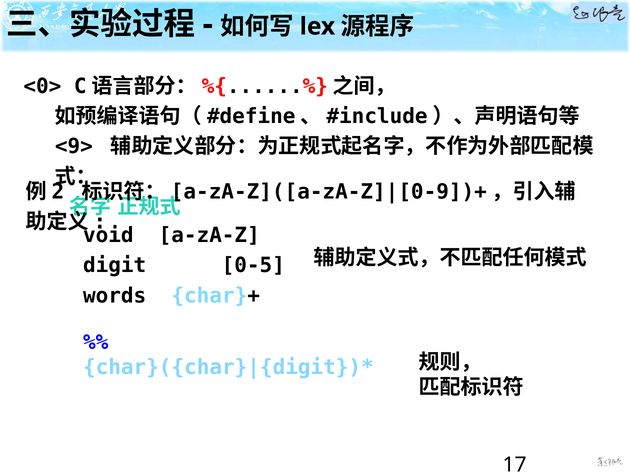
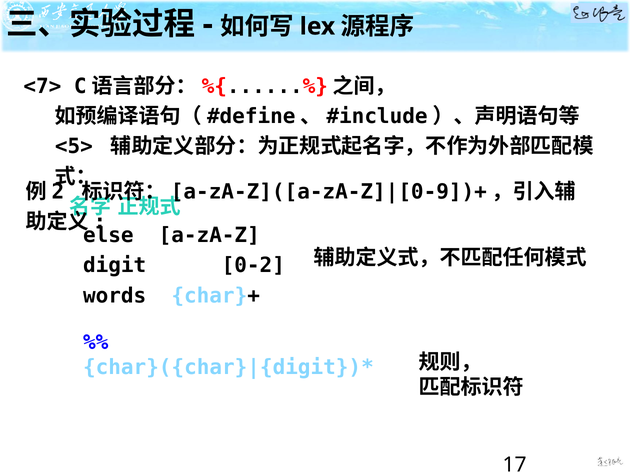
<0>: <0> -> <7>
<9>: <9> -> <5>
void: void -> else
0-5: 0-5 -> 0-2
